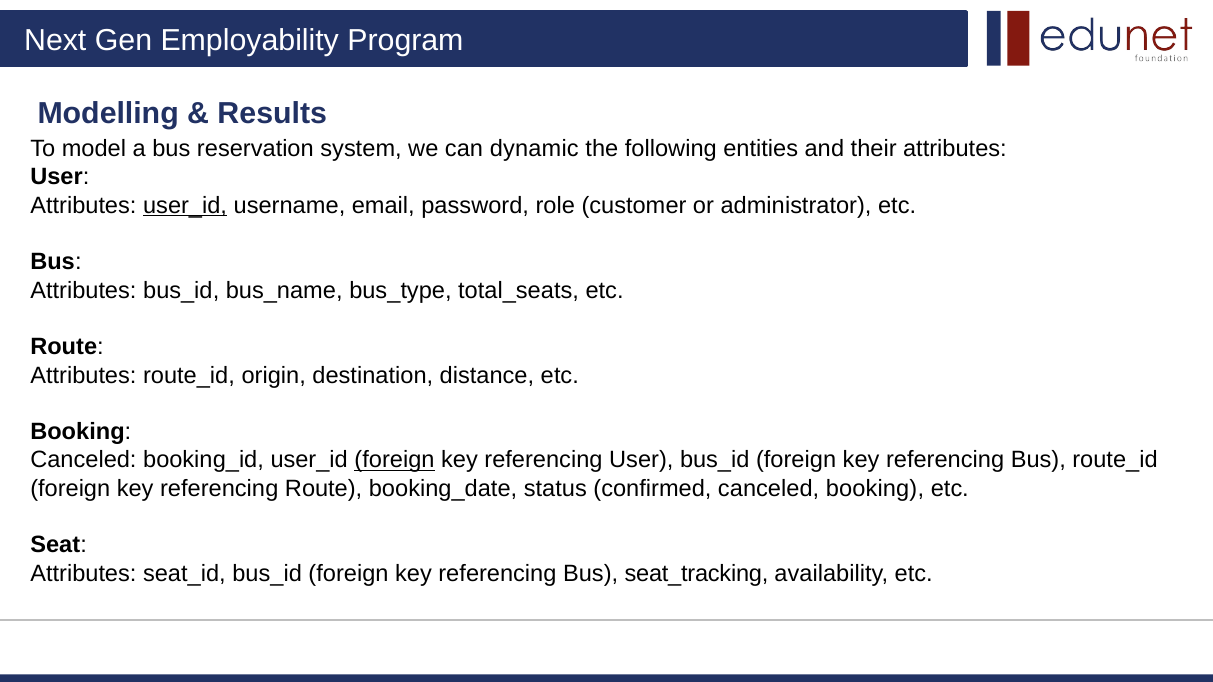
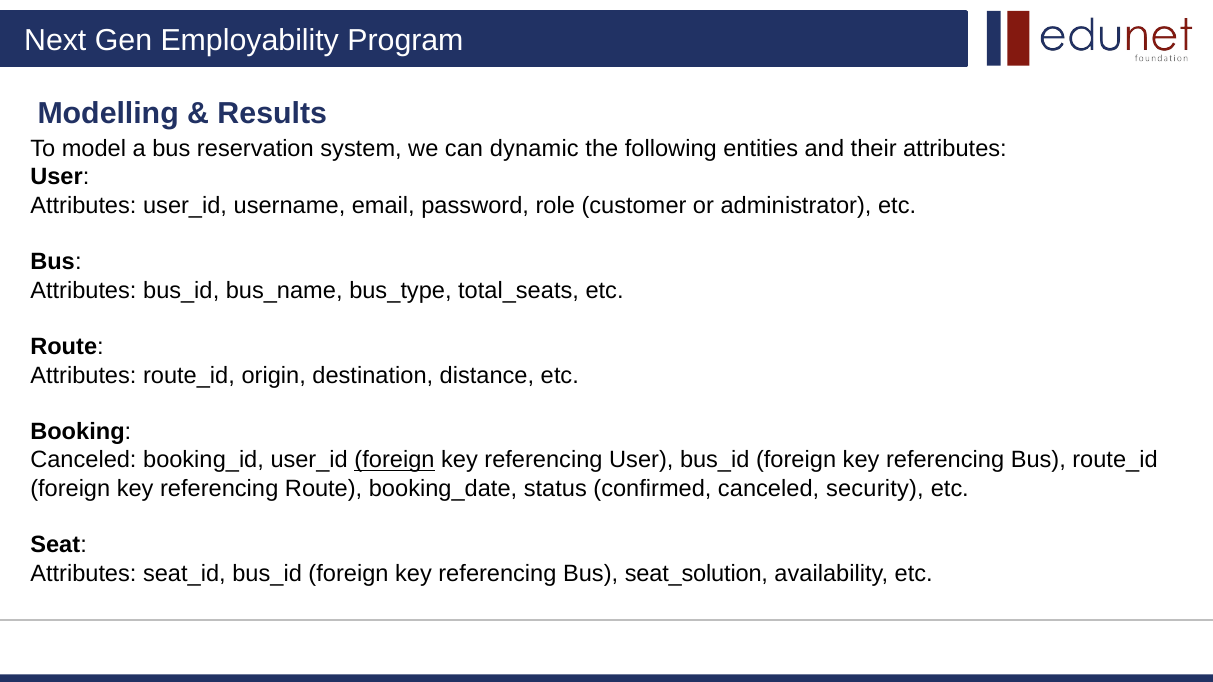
user_id at (185, 206) underline: present -> none
canceled booking: booking -> security
seat_tracking: seat_tracking -> seat_solution
